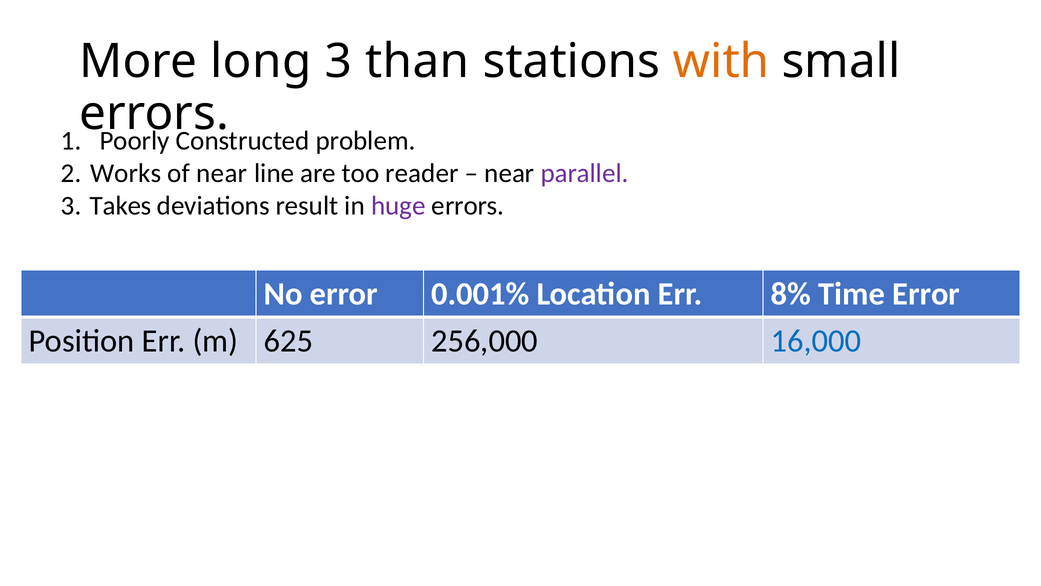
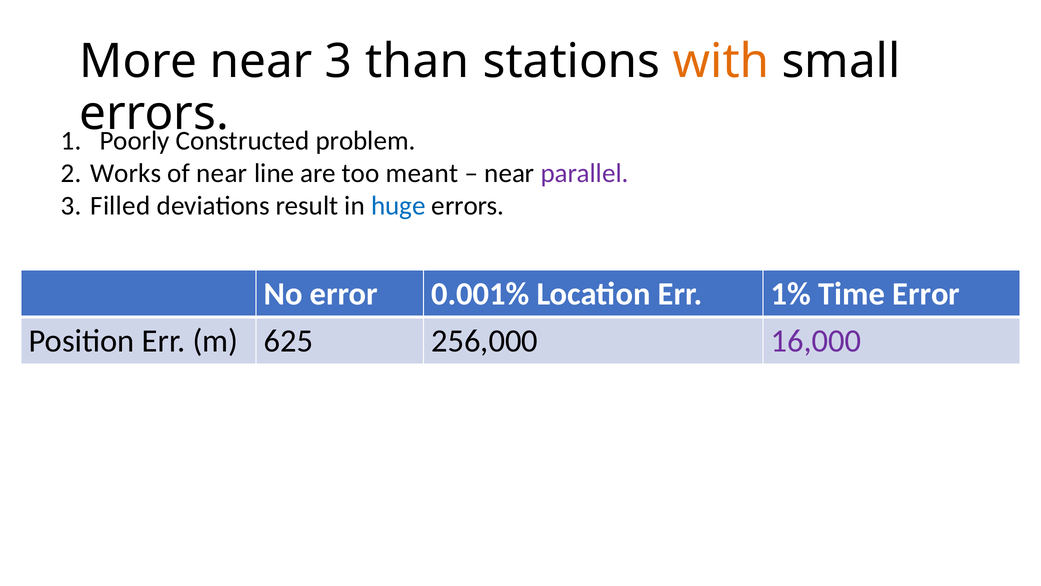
More long: long -> near
reader: reader -> meant
Takes: Takes -> Filled
huge colour: purple -> blue
8%: 8% -> 1%
16,000 colour: blue -> purple
